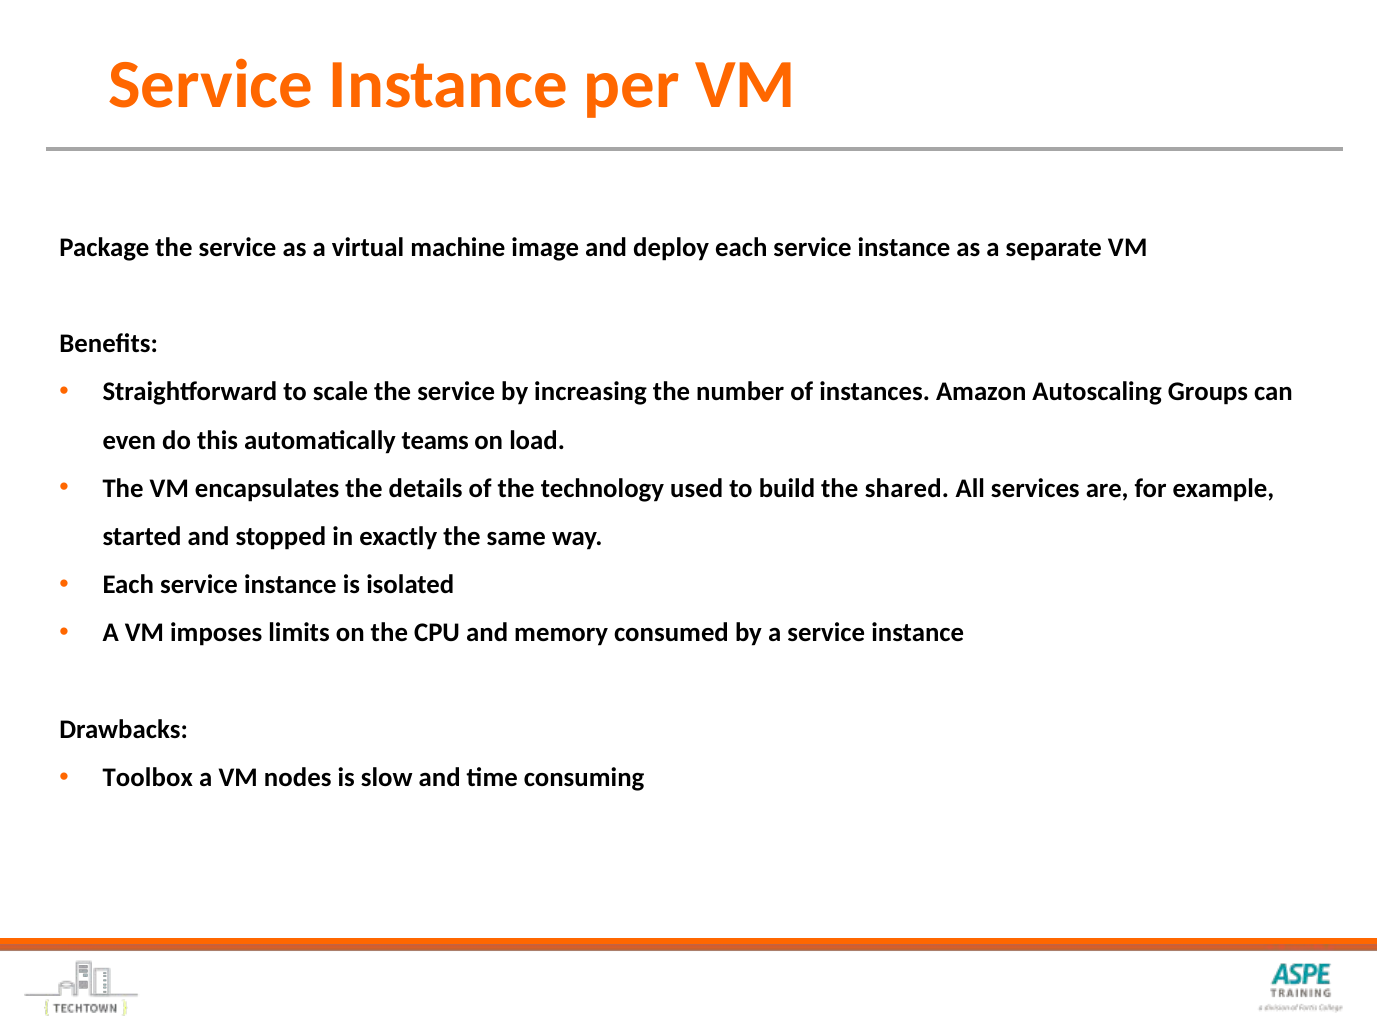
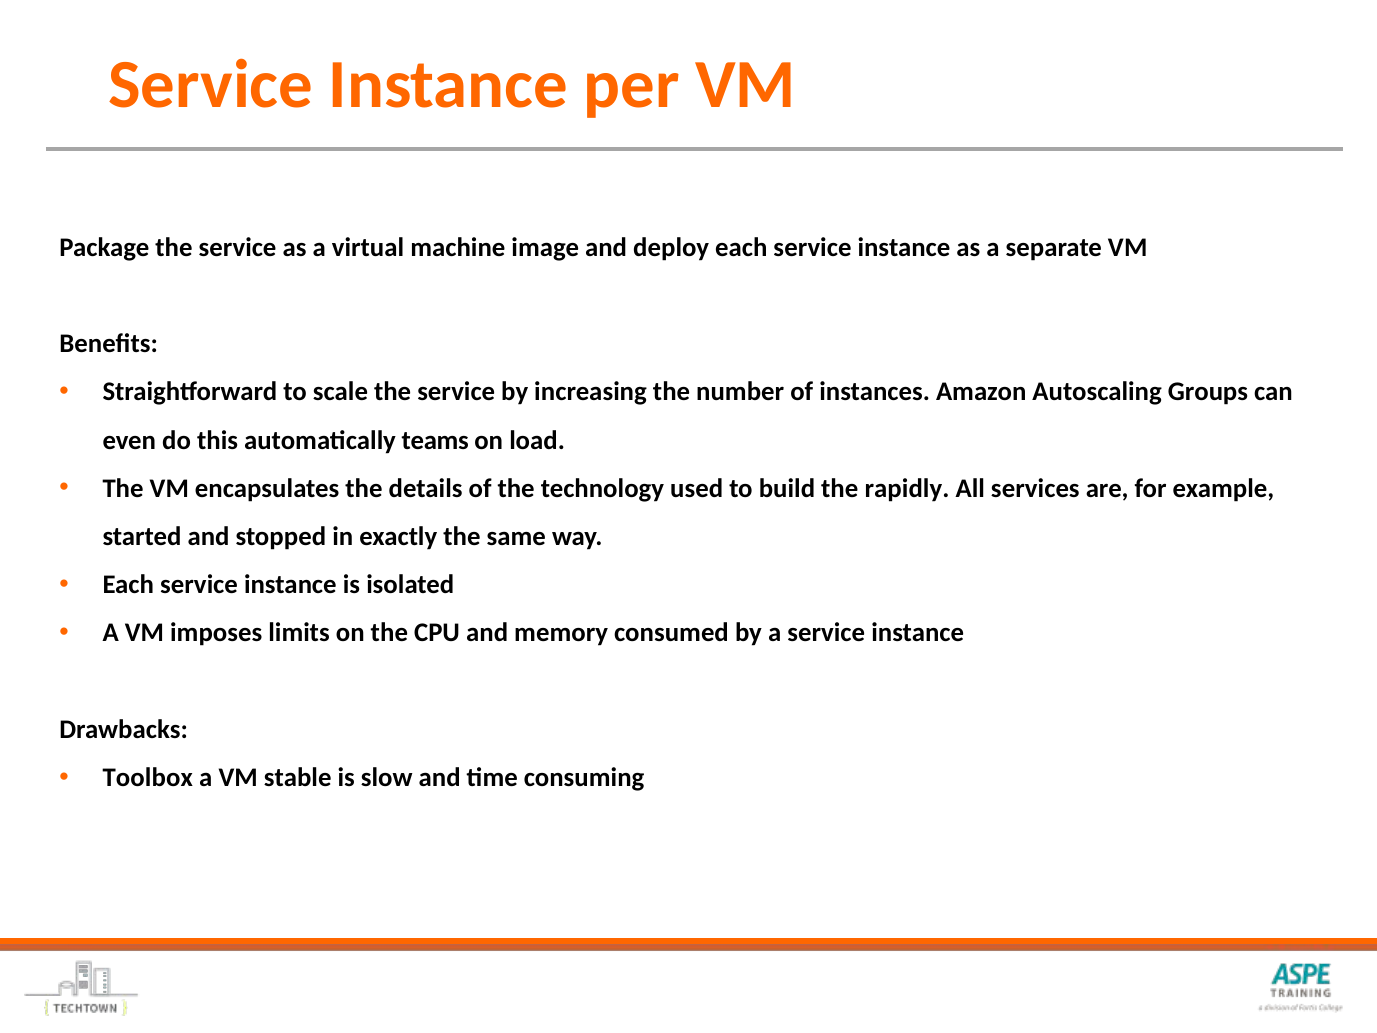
shared: shared -> rapidly
nodes: nodes -> stable
